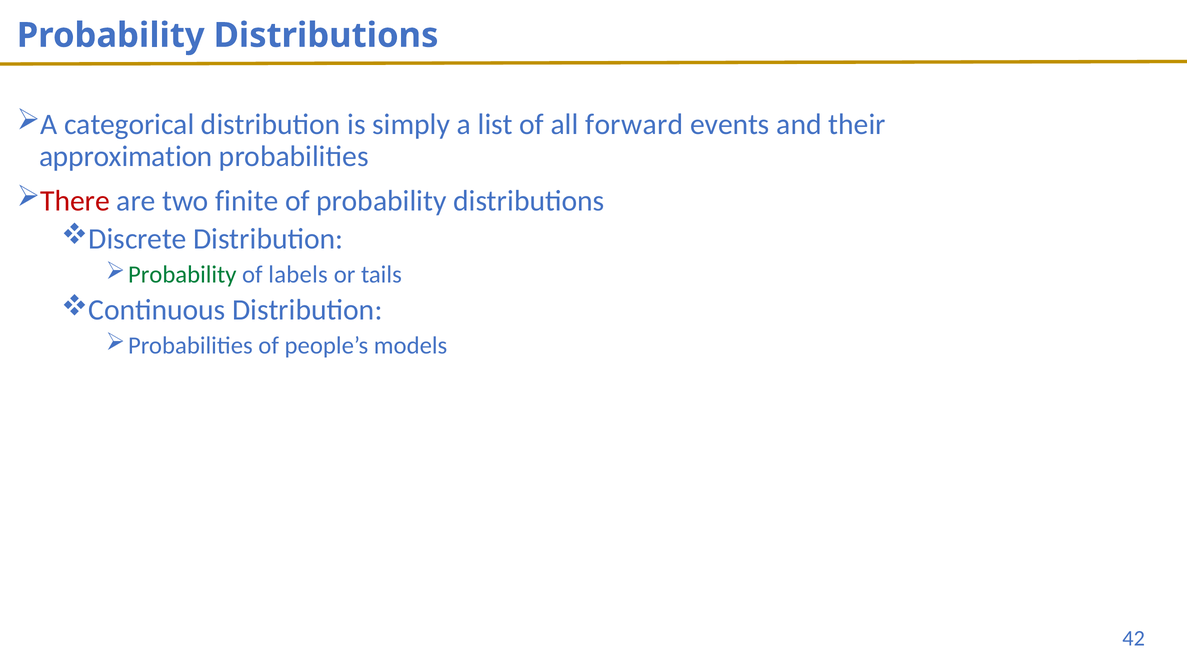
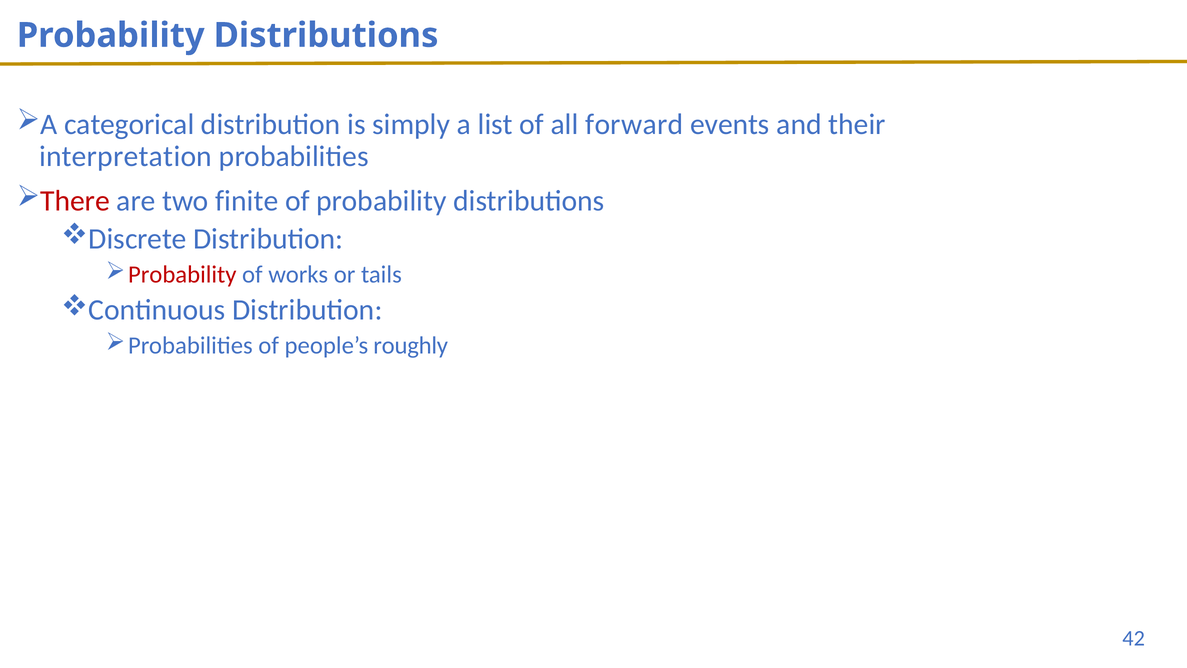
approximation: approximation -> interpretation
Probability at (182, 274) colour: green -> red
labels: labels -> works
models: models -> roughly
